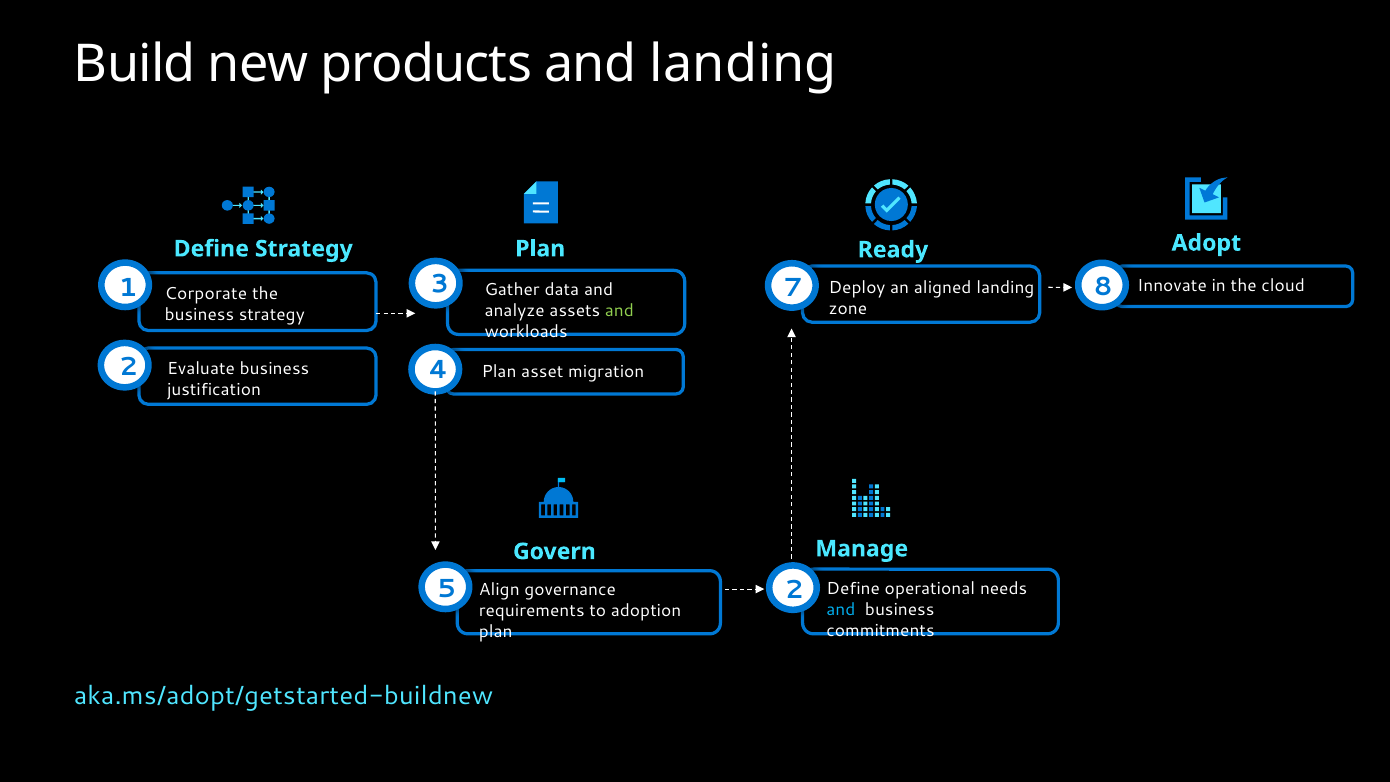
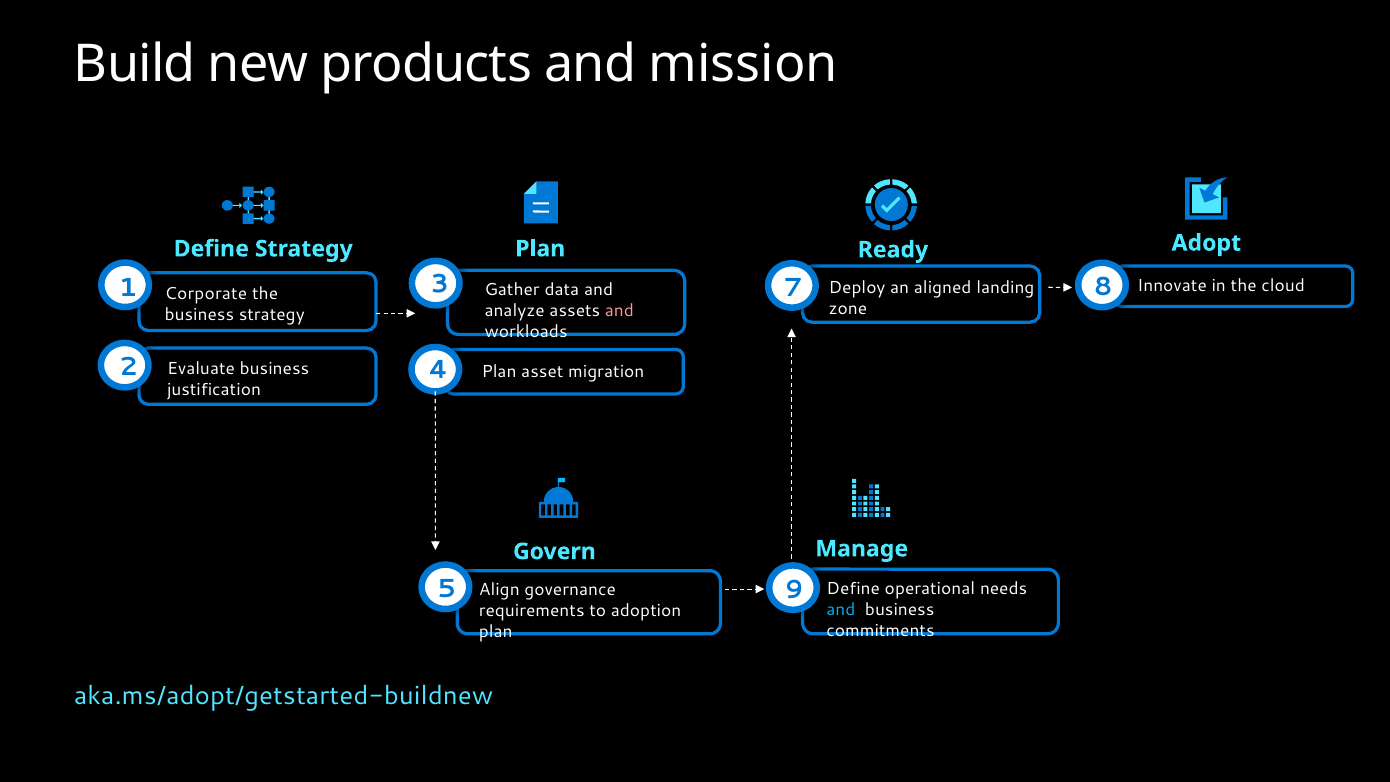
and landing: landing -> mission
and at (619, 311) colour: light green -> pink
5 2: 2 -> 9
